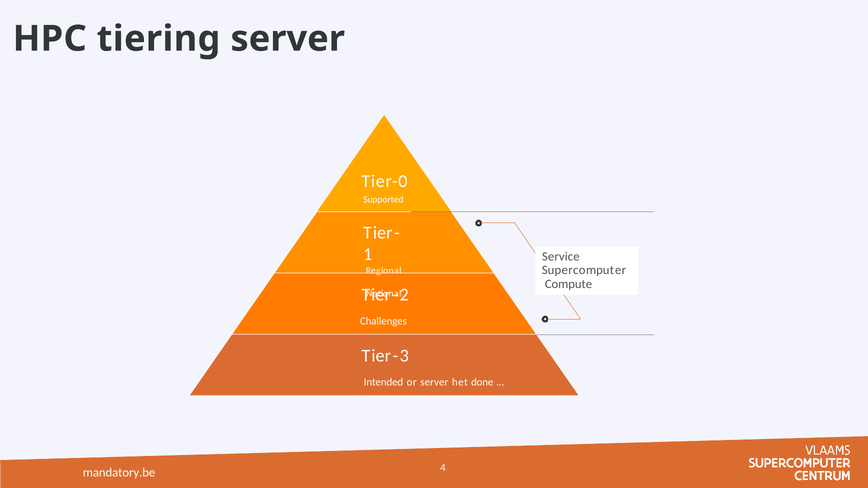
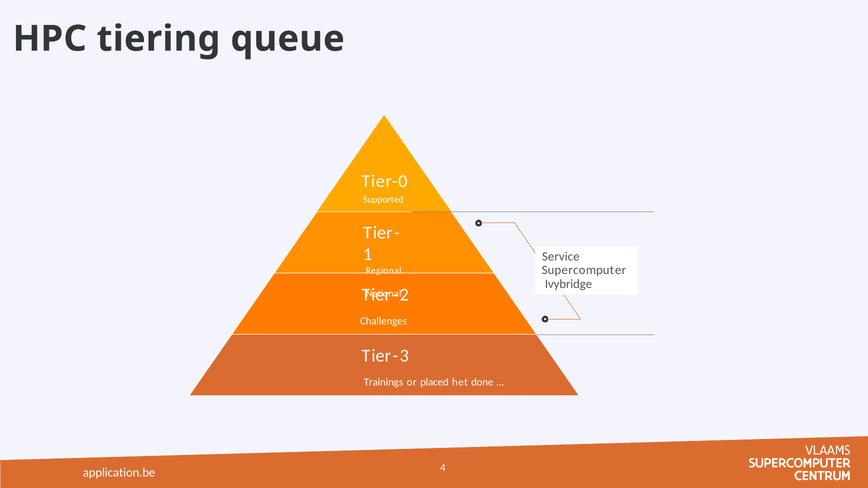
tiering server: server -> queue
Compute: Compute -> Ivybridge
Intended: Intended -> Trainings
or server: server -> placed
mandatory.be: mandatory.be -> application.be
